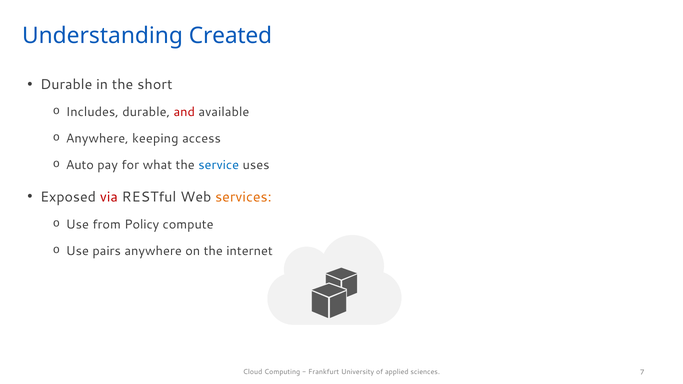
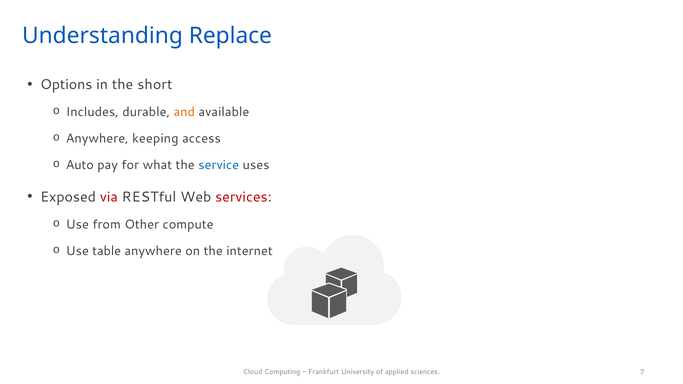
Created: Created -> Replace
Durable at (66, 85): Durable -> Options
and colour: red -> orange
services colour: orange -> red
Policy: Policy -> Other
pairs: pairs -> table
